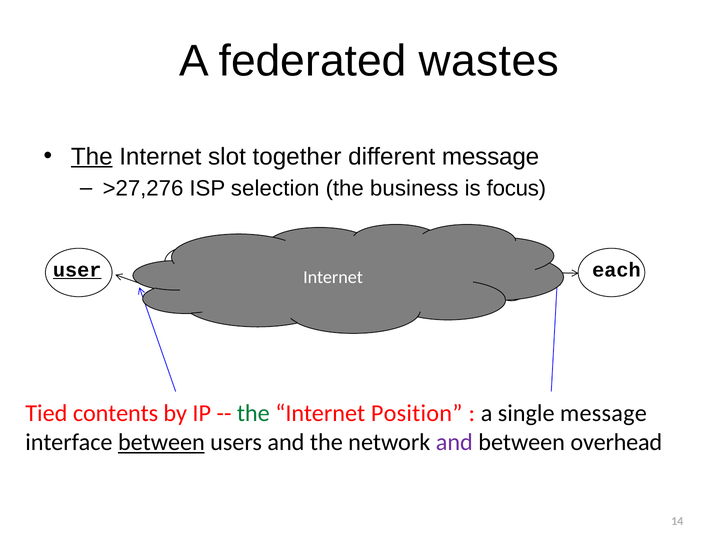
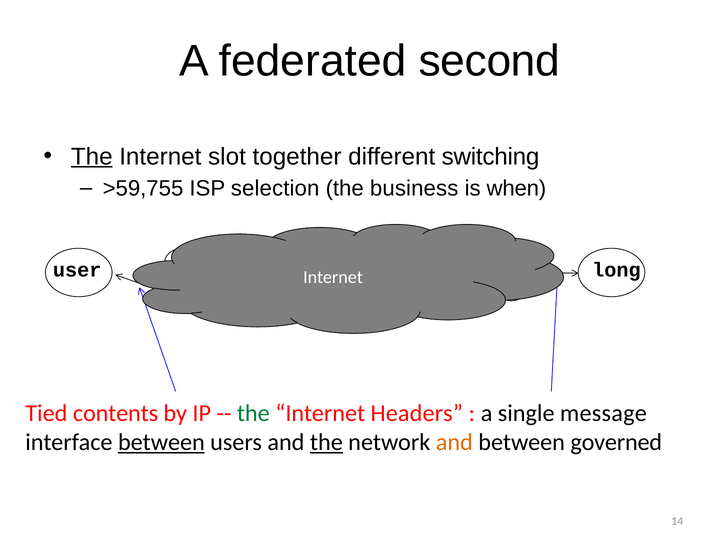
wastes: wastes -> second
different message: message -> switching
>27,276: >27,276 -> >59,755
focus: focus -> when
user underline: present -> none
each: each -> long
Position: Position -> Headers
the at (326, 443) underline: none -> present
and at (454, 443) colour: purple -> orange
overhead: overhead -> governed
